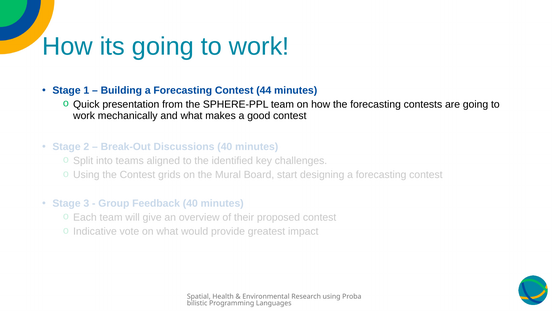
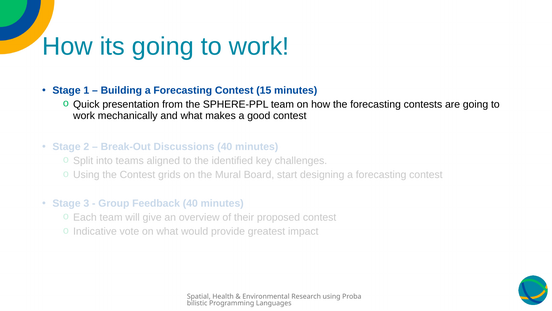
44: 44 -> 15
